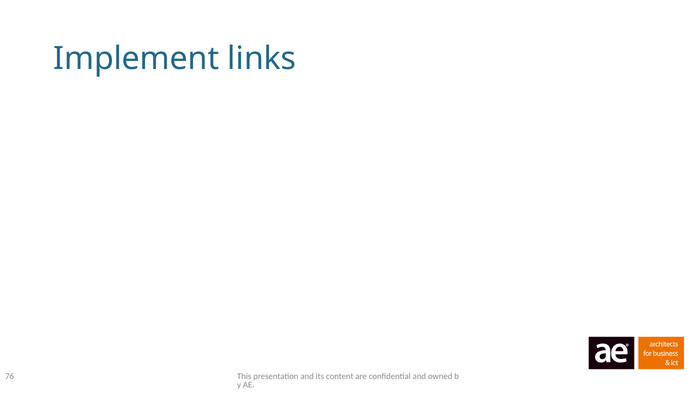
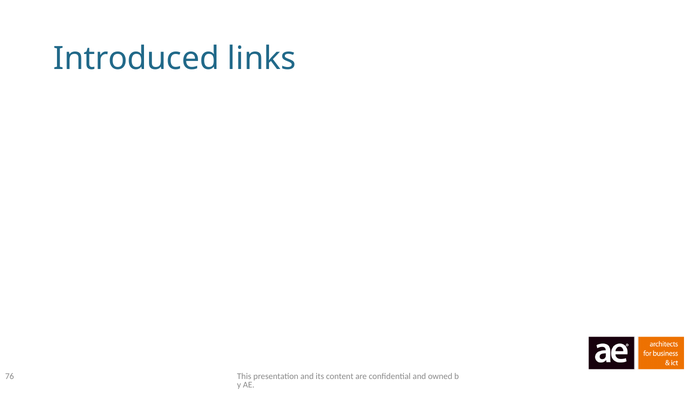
Implement: Implement -> Introduced
